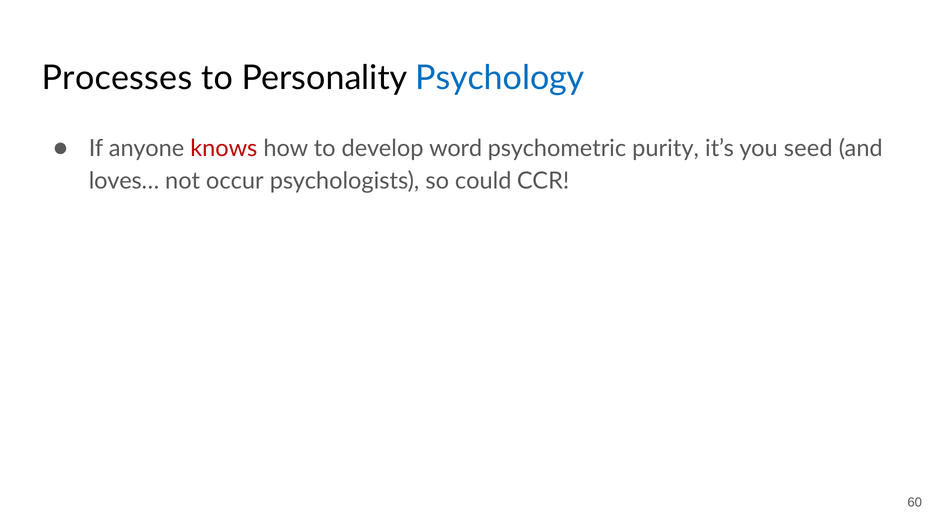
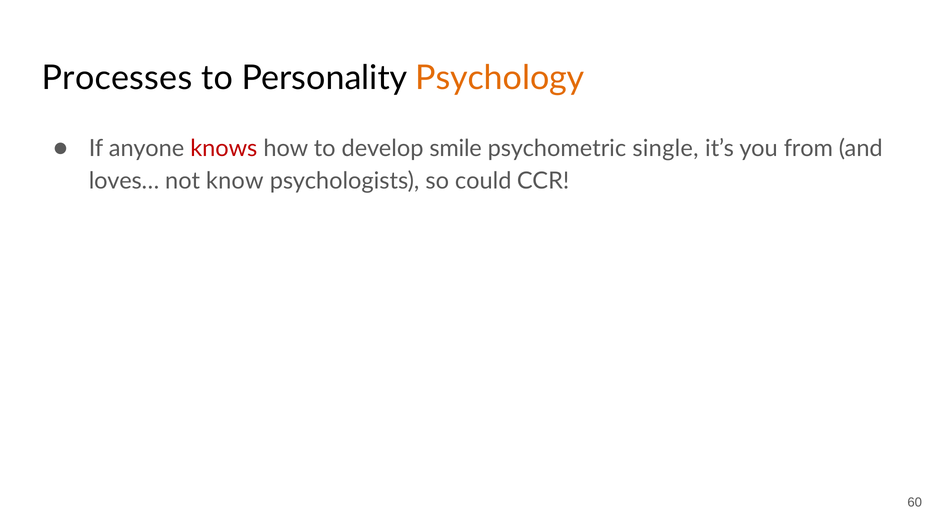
Psychology colour: blue -> orange
word: word -> smile
purity: purity -> single
seed: seed -> from
occur: occur -> know
